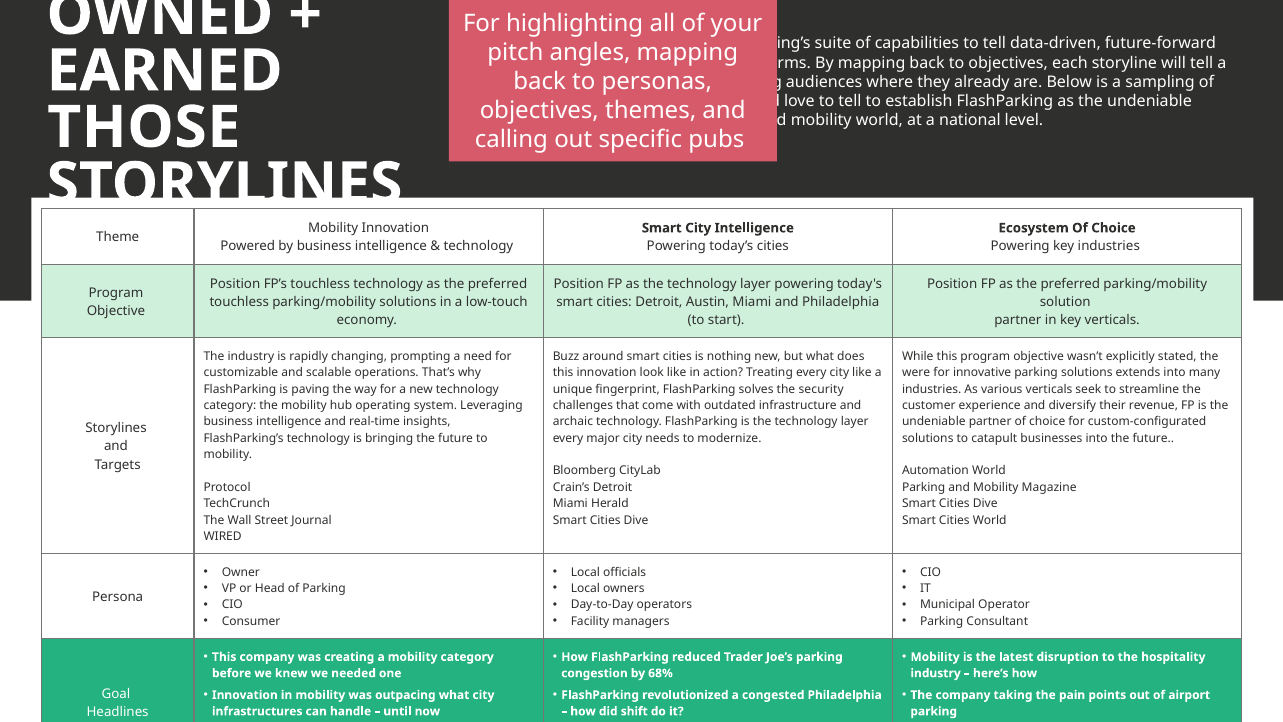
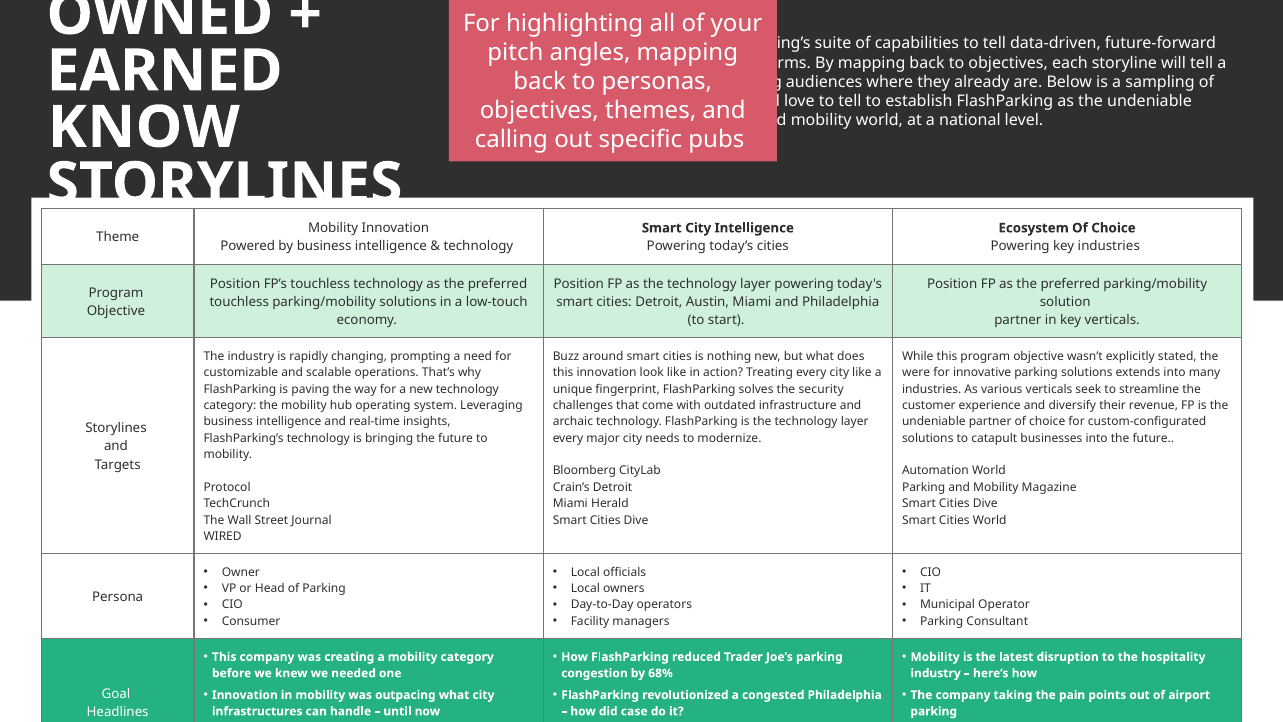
THOSE: THOSE -> KNOW
shift: shift -> case
